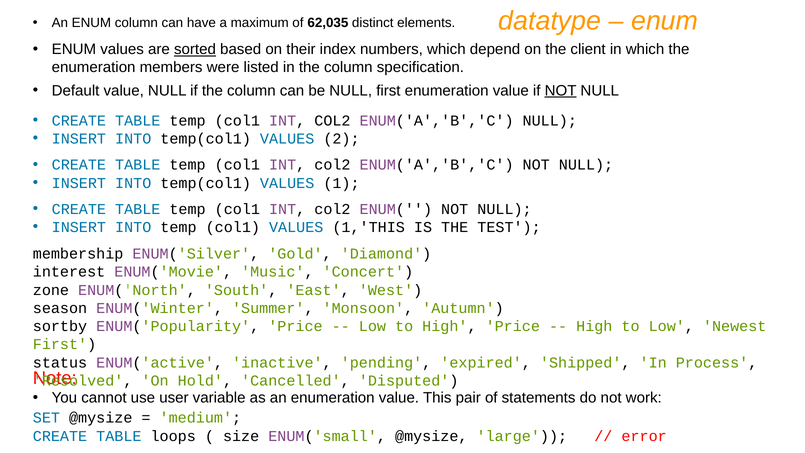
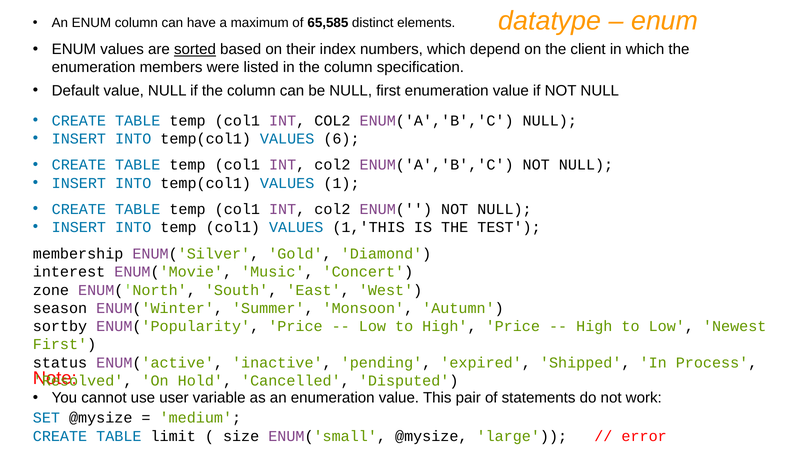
62,035: 62,035 -> 65,585
NOT at (561, 91) underline: present -> none
2: 2 -> 6
loops: loops -> limit
